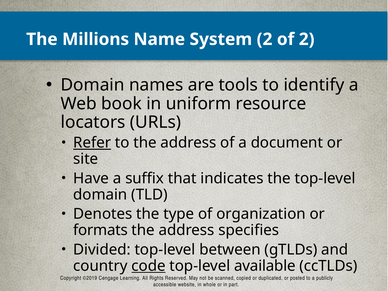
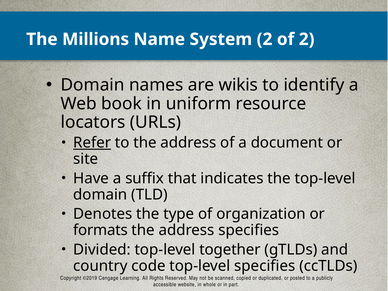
tools: tools -> wikis
between: between -> together
code underline: present -> none
top-level available: available -> specifies
